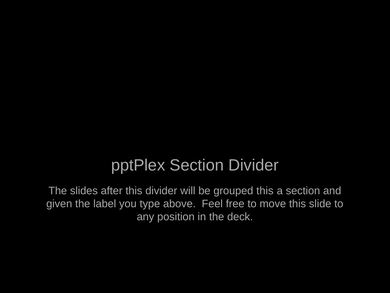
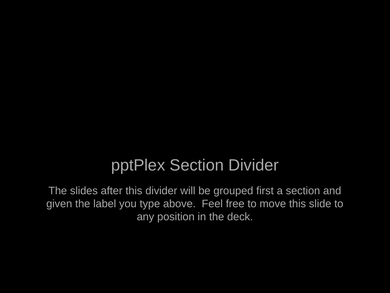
grouped this: this -> first
